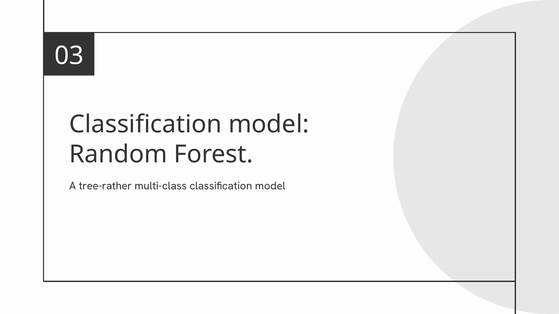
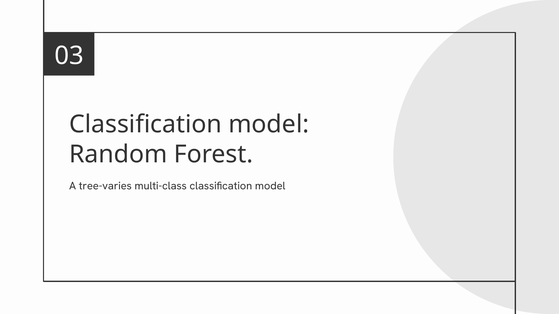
tree-rather: tree-rather -> tree-varies
